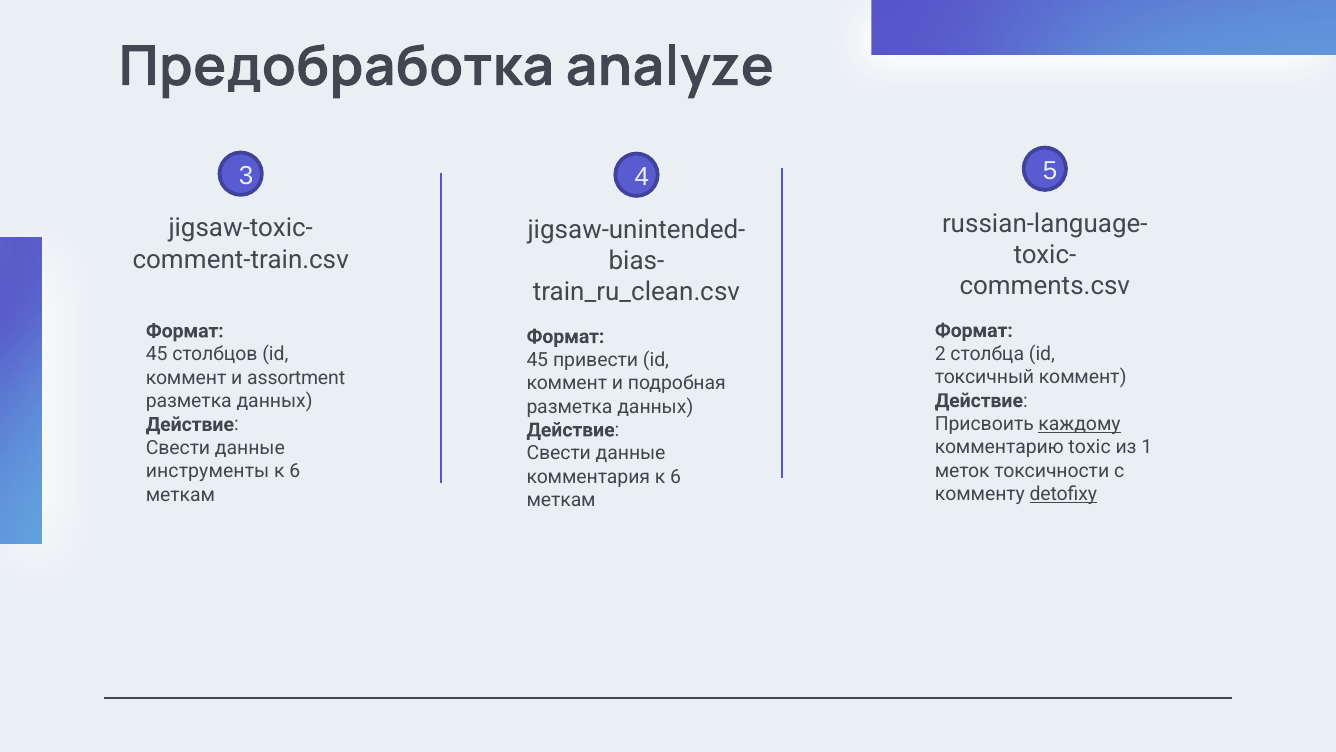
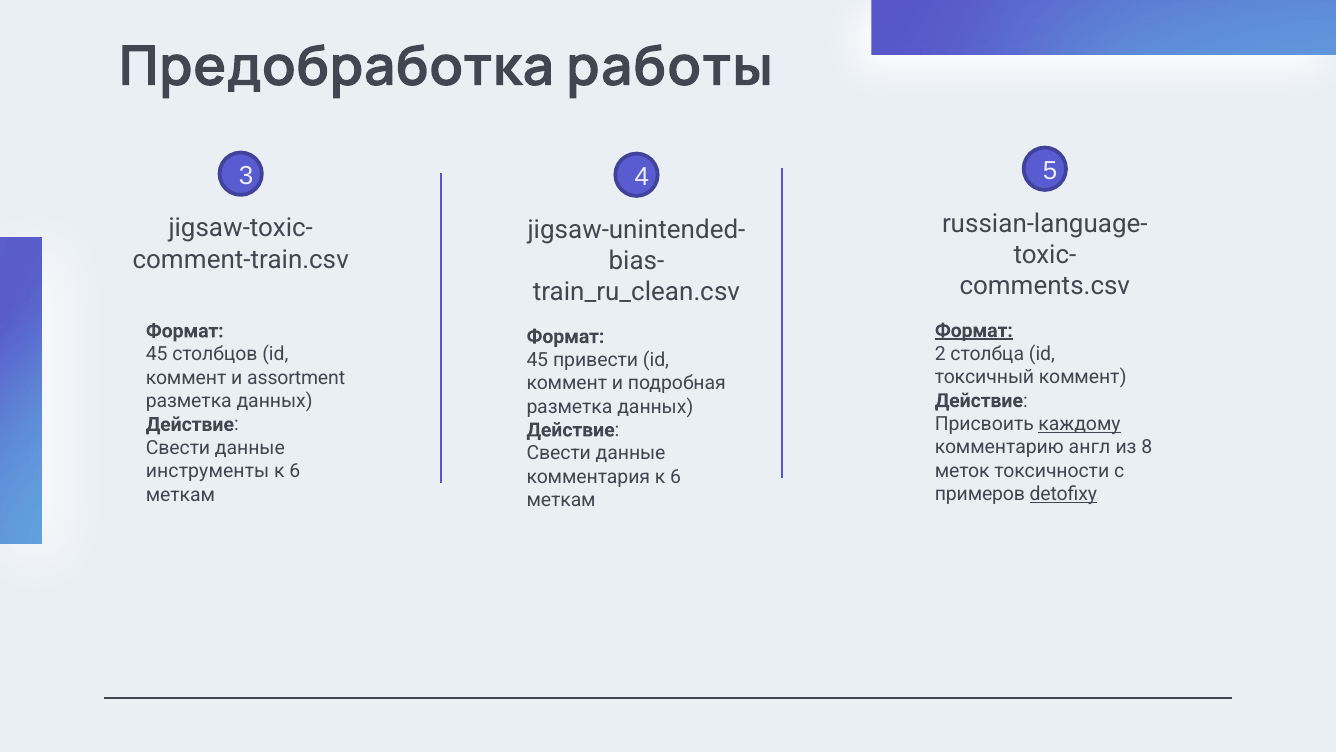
analyze: analyze -> работы
Формат at (974, 330) underline: none -> present
toxic: toxic -> англ
1: 1 -> 8
комменту: комменту -> примеров
